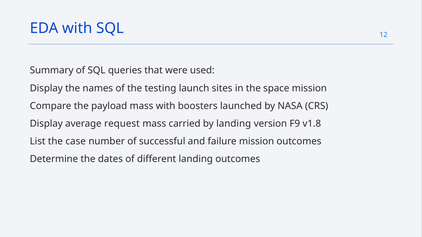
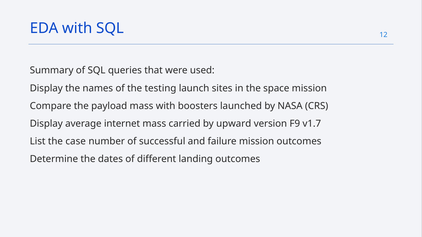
request: request -> internet
by landing: landing -> upward
v1.8: v1.8 -> v1.7
